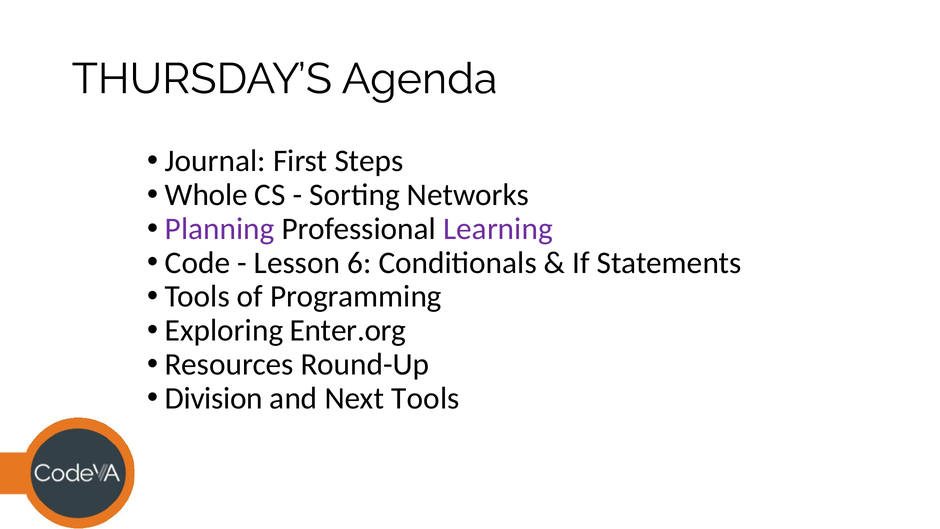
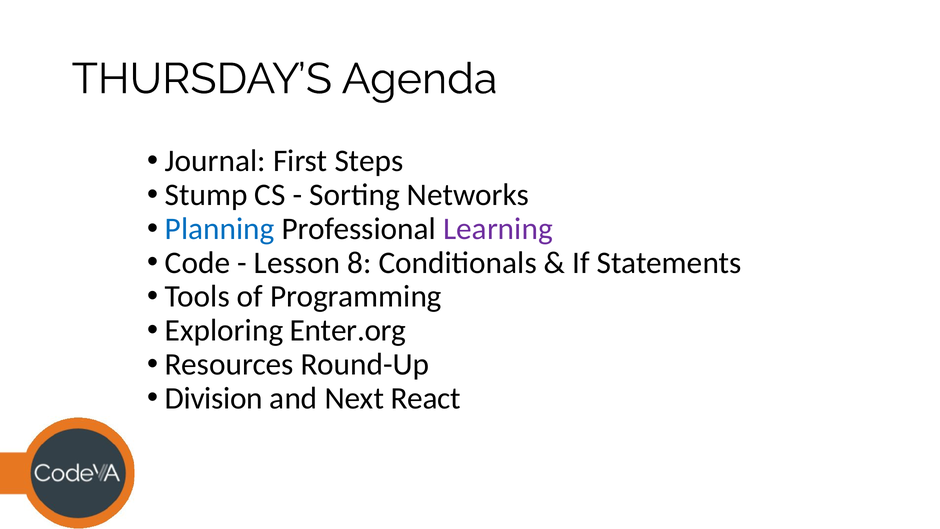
Whole: Whole -> Stump
Planning colour: purple -> blue
6: 6 -> 8
Next Tools: Tools -> React
